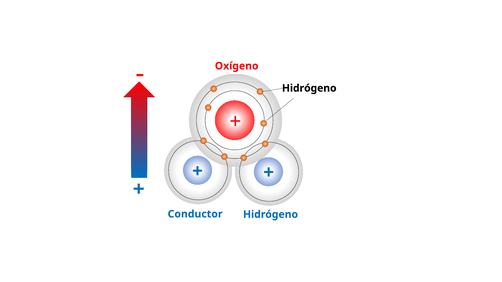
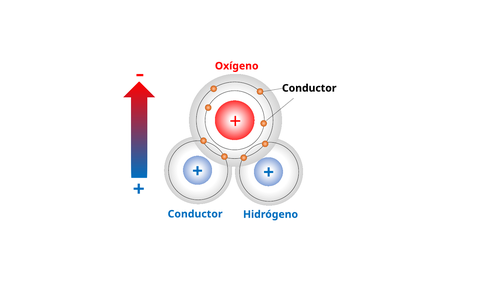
Hidrógeno at (309, 88): Hidrógeno -> Conductor
